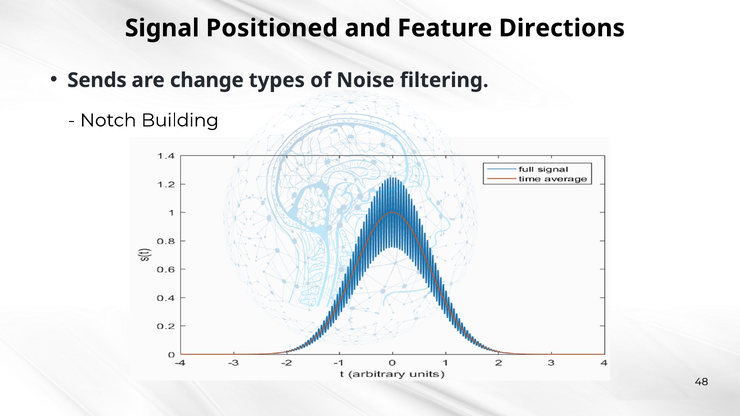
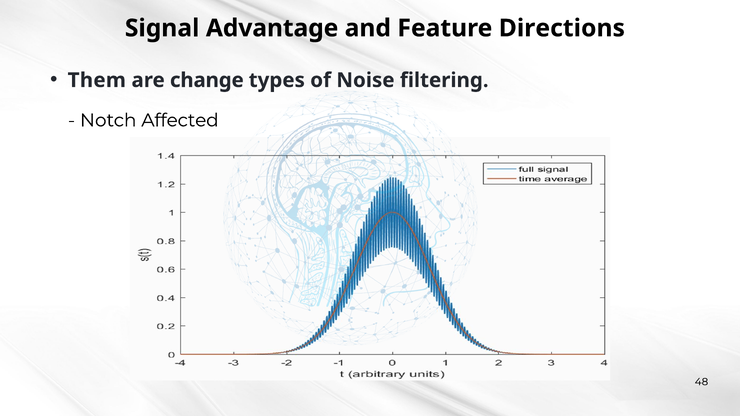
Positioned: Positioned -> Advantage
Sends: Sends -> Them
Building: Building -> Affected
